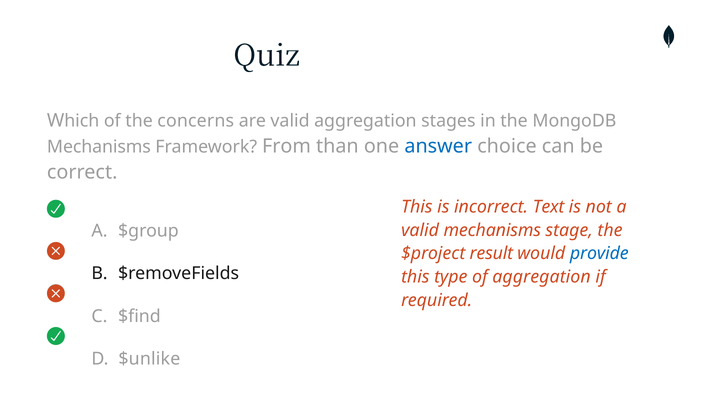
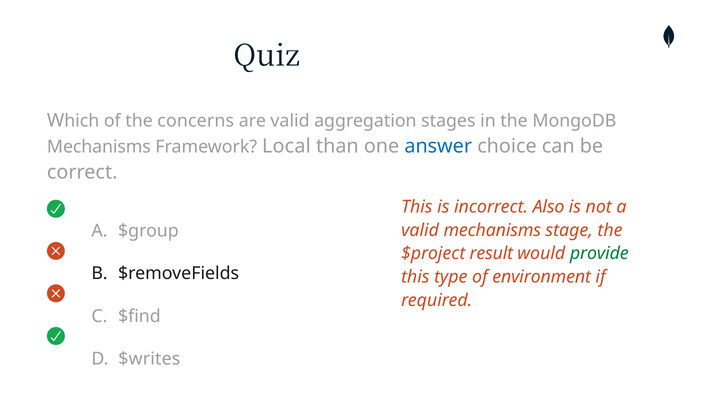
From: From -> Local
Text: Text -> Also
provide colour: blue -> green
of aggregation: aggregation -> environment
$unlike: $unlike -> $writes
